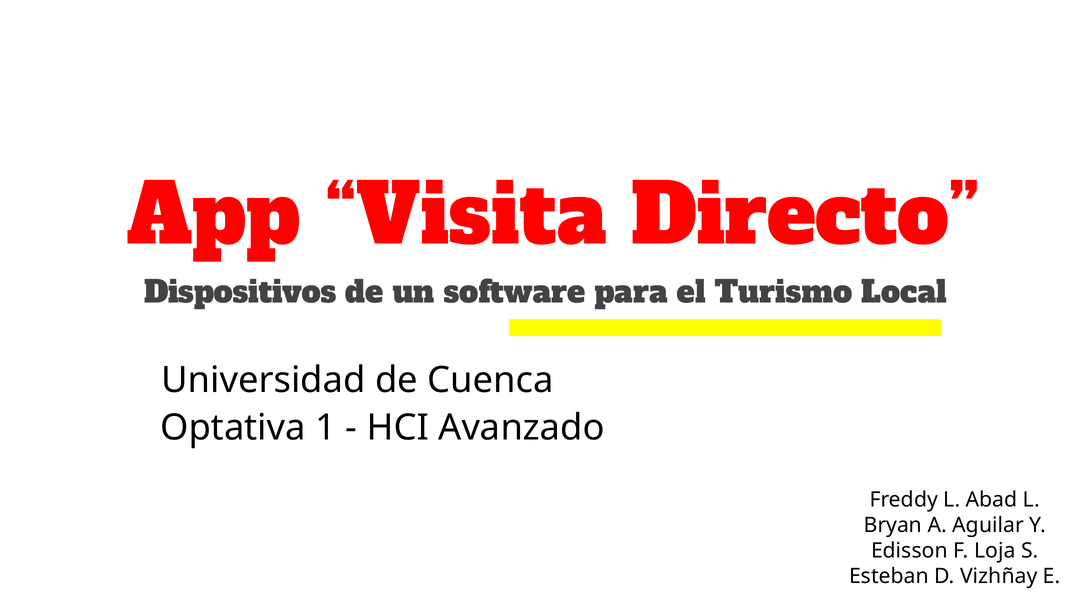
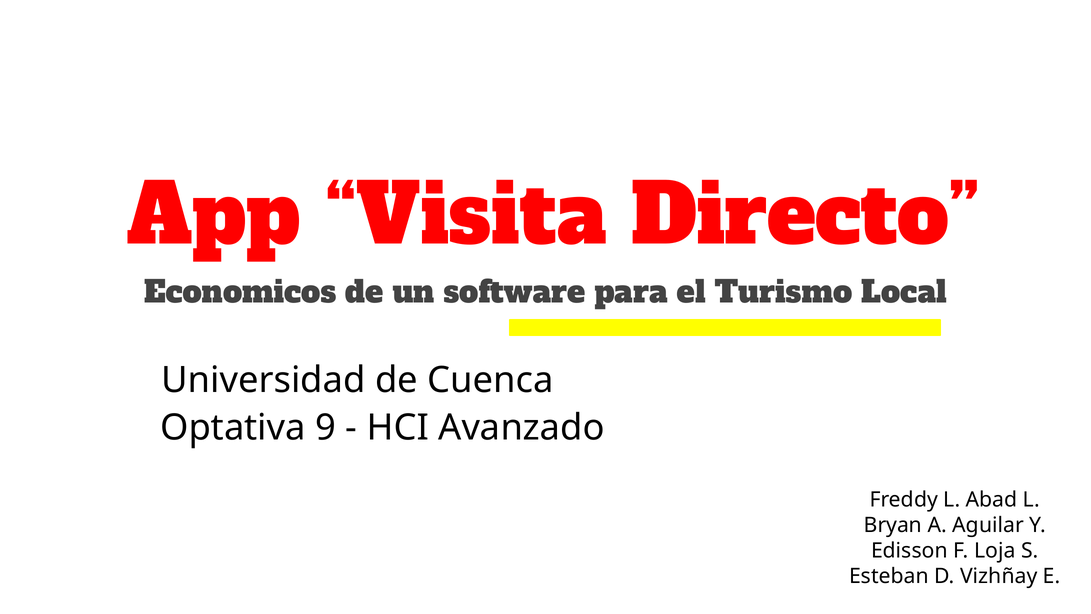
Dispositivos: Dispositivos -> Economicos
1: 1 -> 9
